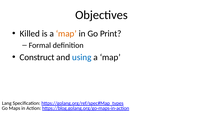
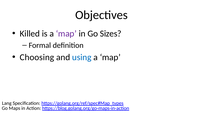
map at (66, 34) colour: orange -> purple
Print: Print -> Sizes
Construct: Construct -> Choosing
